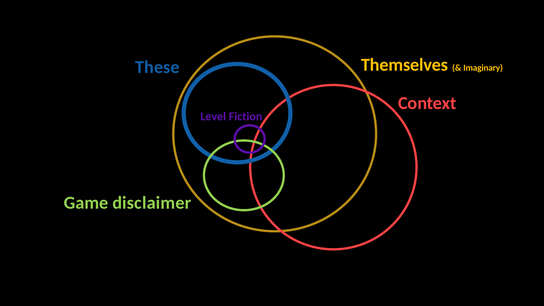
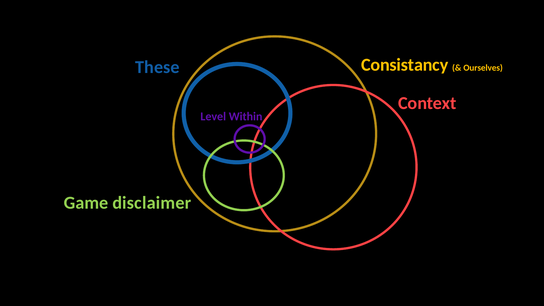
Themselves: Themselves -> Consistancy
Imaginary: Imaginary -> Ourselves
Fiction: Fiction -> Within
